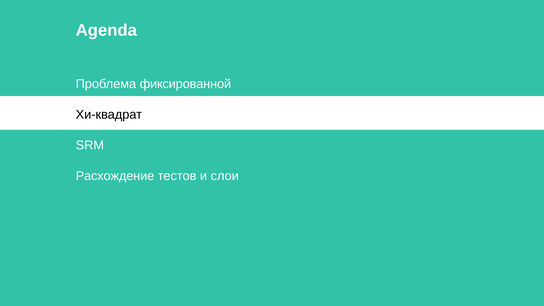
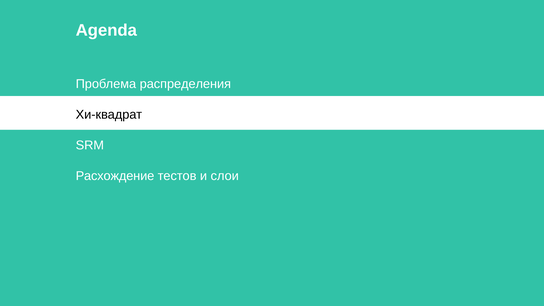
фиксированной: фиксированной -> распределения
